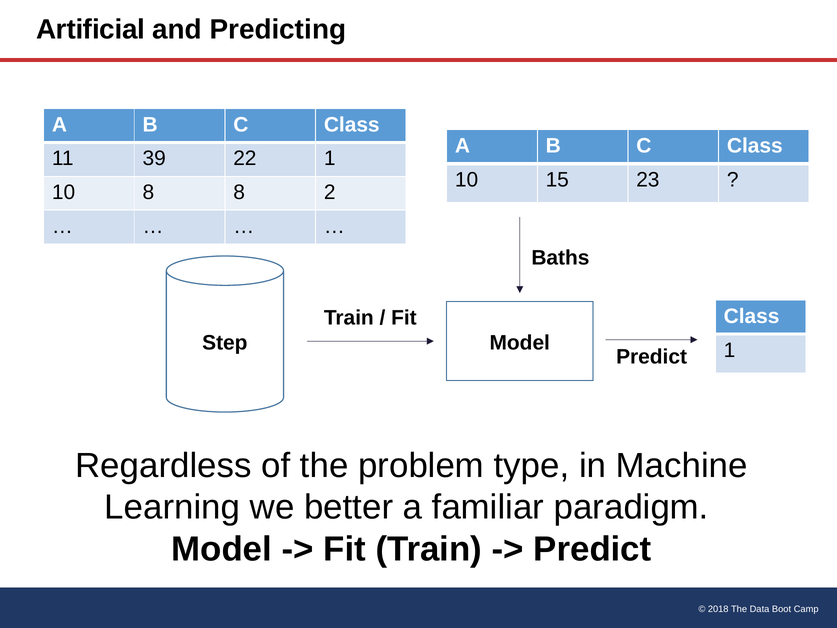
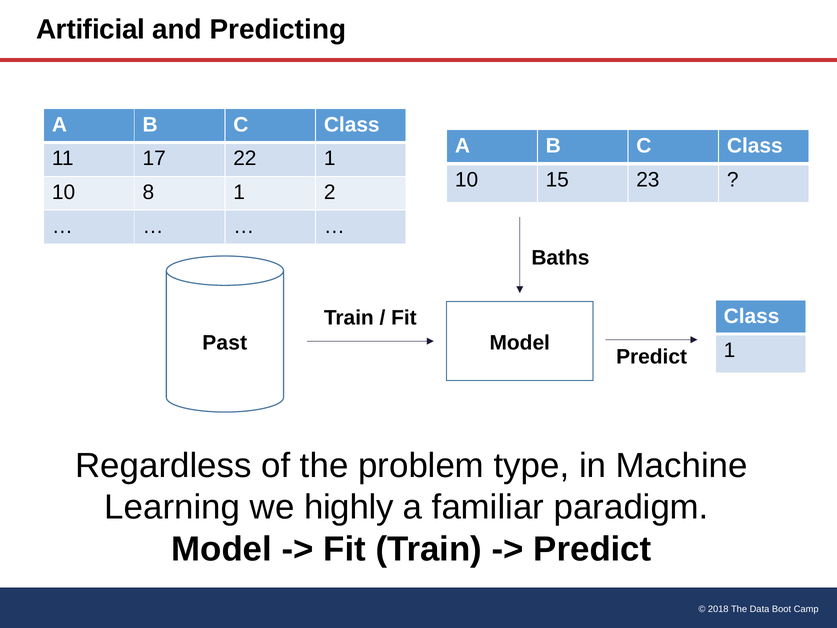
39: 39 -> 17
8 8: 8 -> 1
Step: Step -> Past
better: better -> highly
